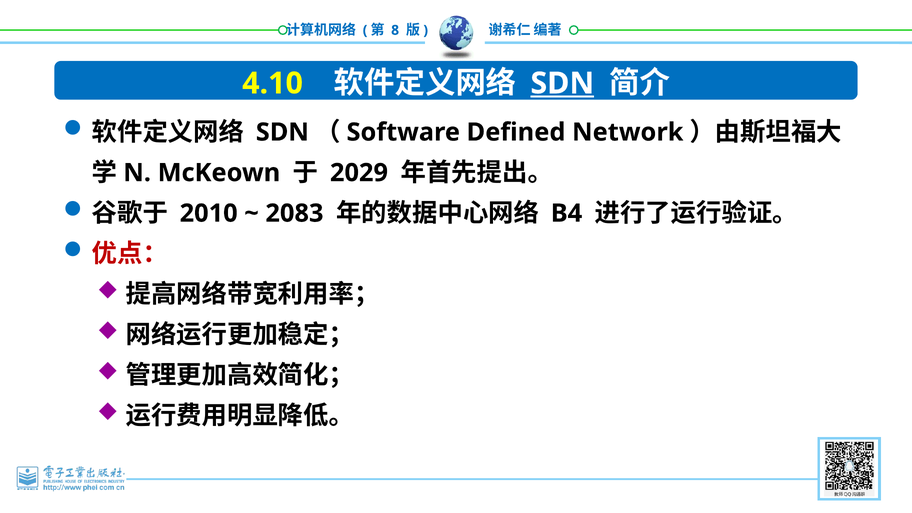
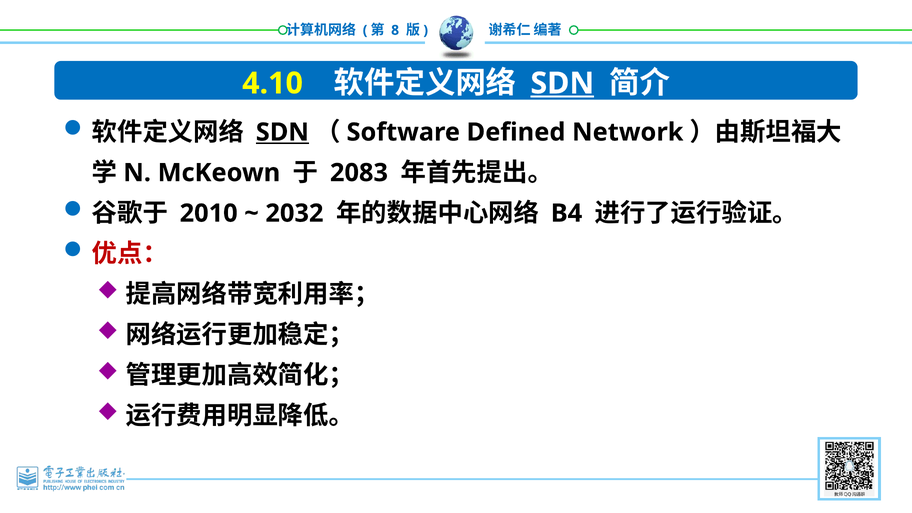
SDN at (282, 132) underline: none -> present
2029: 2029 -> 2083
2083: 2083 -> 2032
